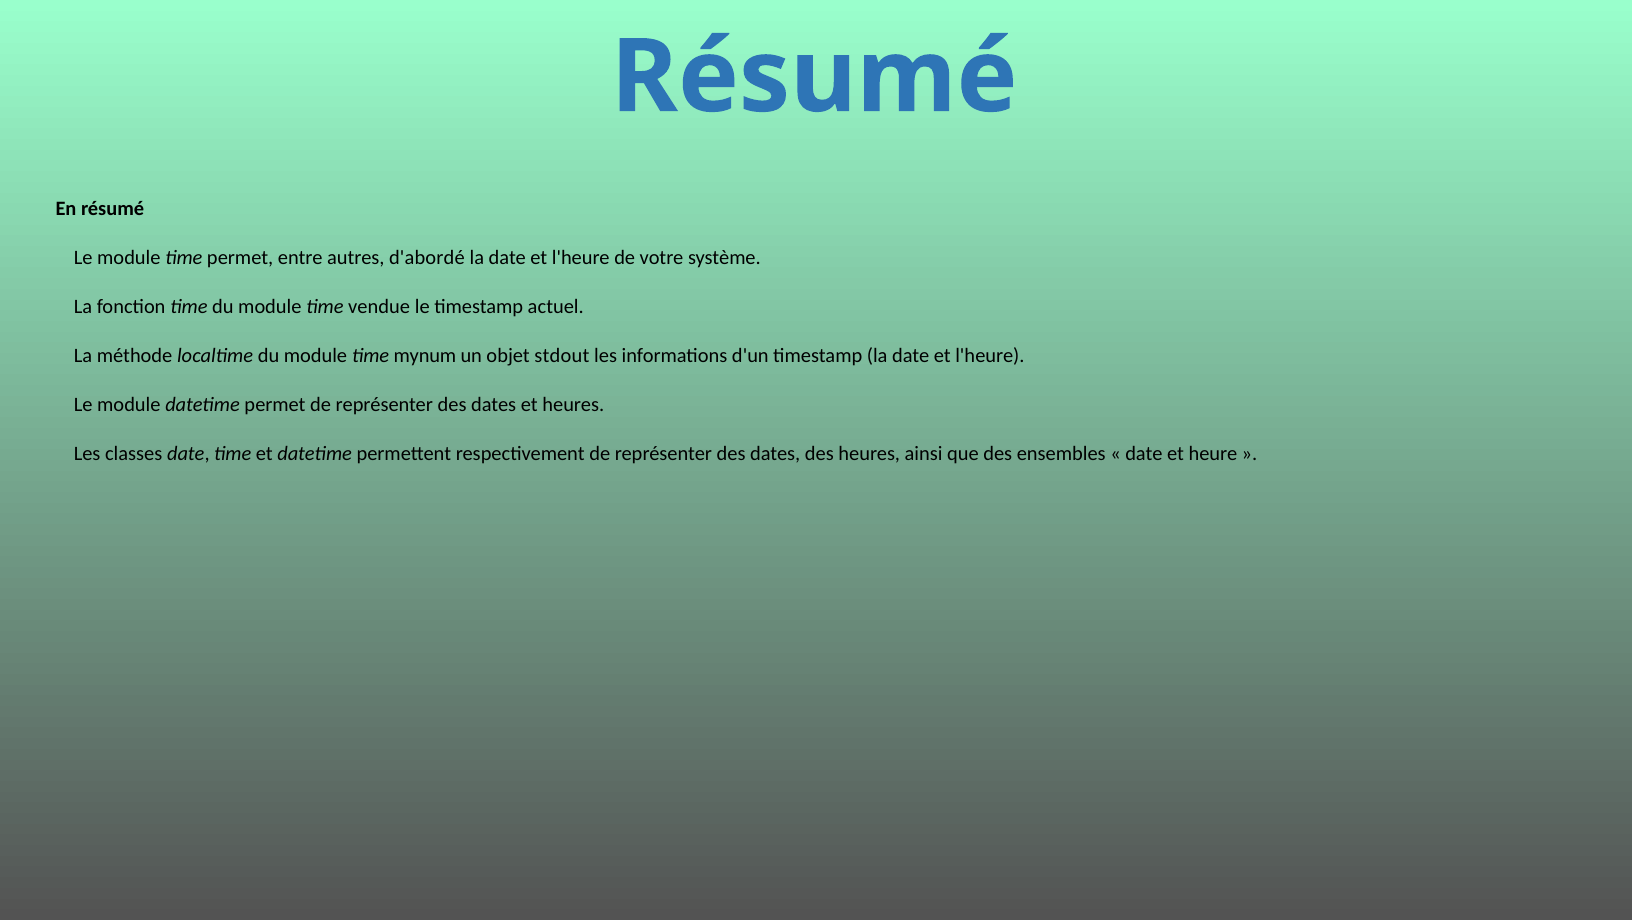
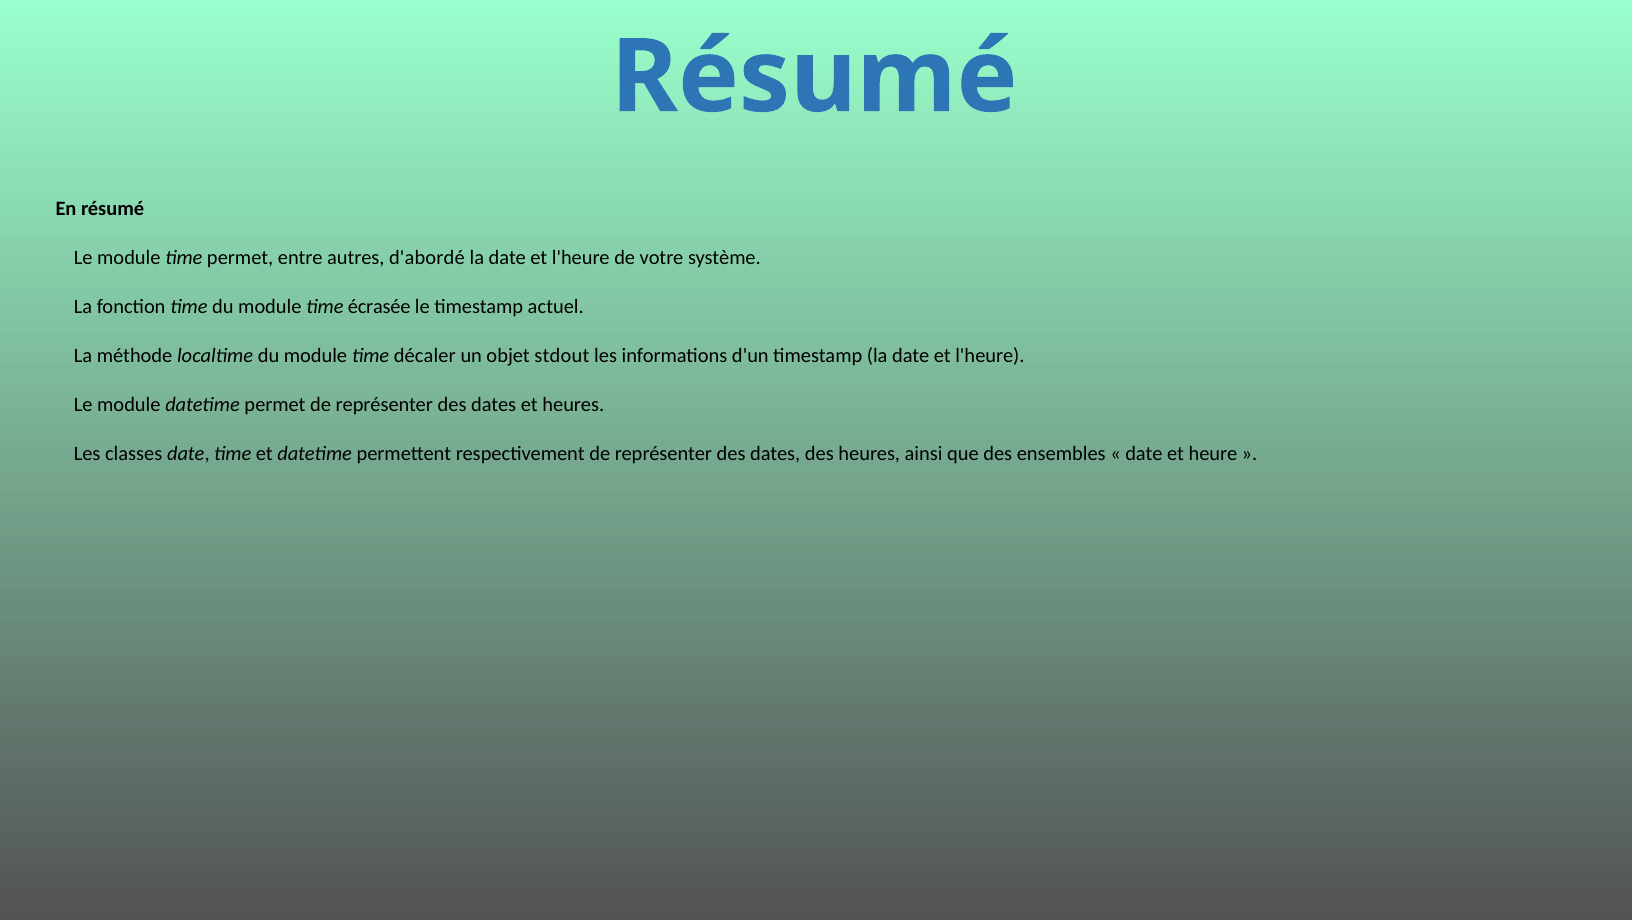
vendue: vendue -> écrasée
mynum: mynum -> décaler
